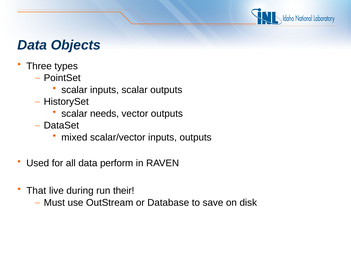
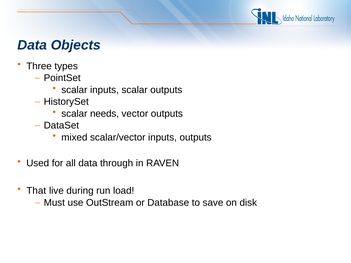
perform: perform -> through
their: their -> load
